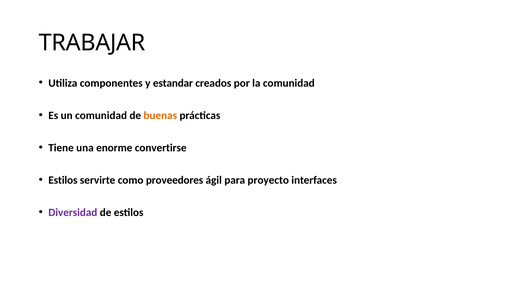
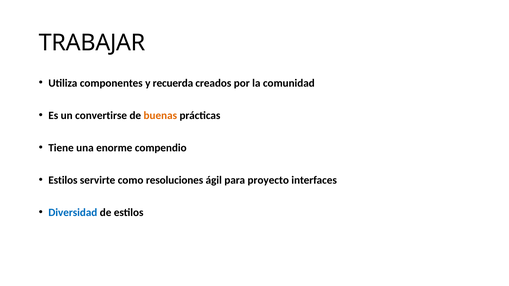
estandar: estandar -> recuerda
un comunidad: comunidad -> convertirse
convertirse: convertirse -> compendio
proveedores: proveedores -> resoluciones
Diversidad colour: purple -> blue
